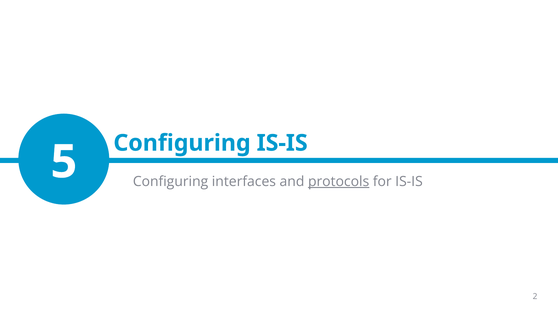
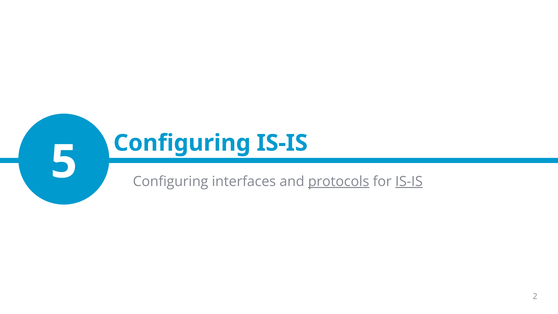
IS-IS at (409, 181) underline: none -> present
